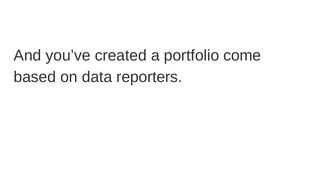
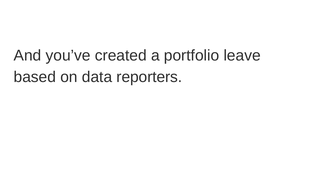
come: come -> leave
